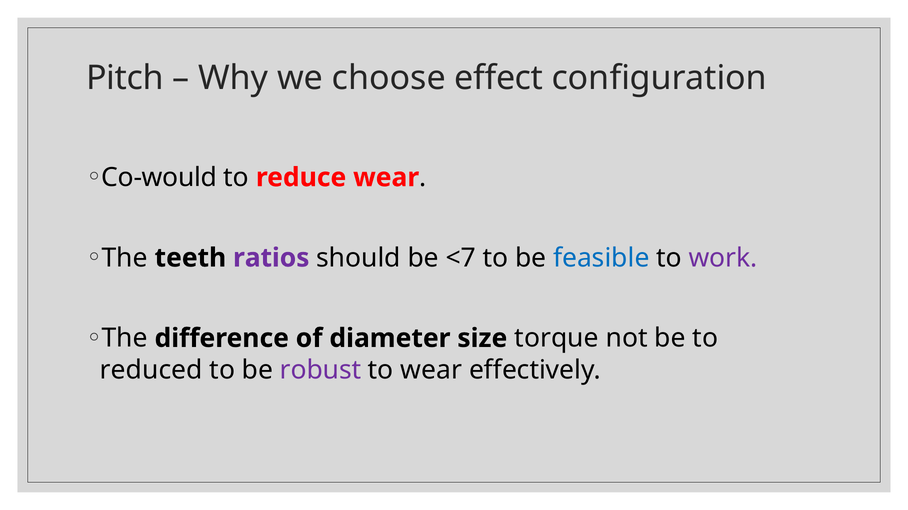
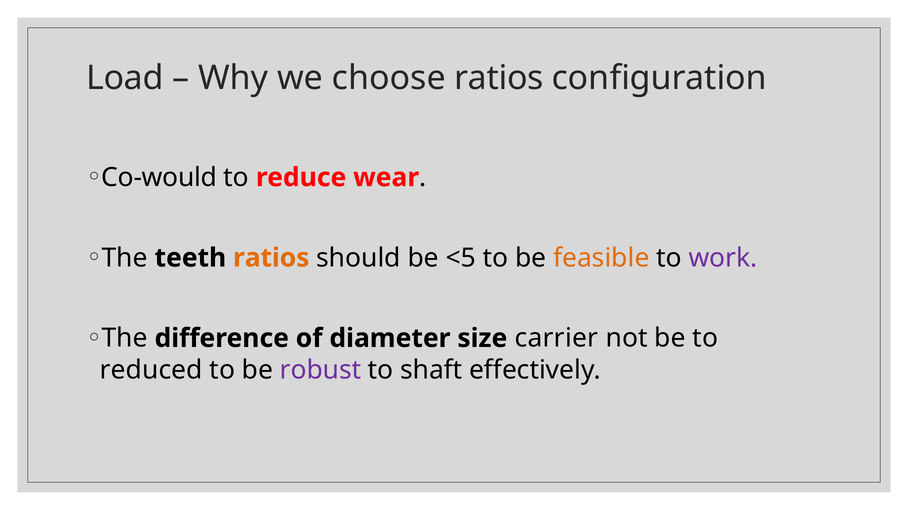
Pitch: Pitch -> Load
choose effect: effect -> ratios
ratios at (271, 258) colour: purple -> orange
<7: <7 -> <5
feasible colour: blue -> orange
torque: torque -> carrier
to wear: wear -> shaft
